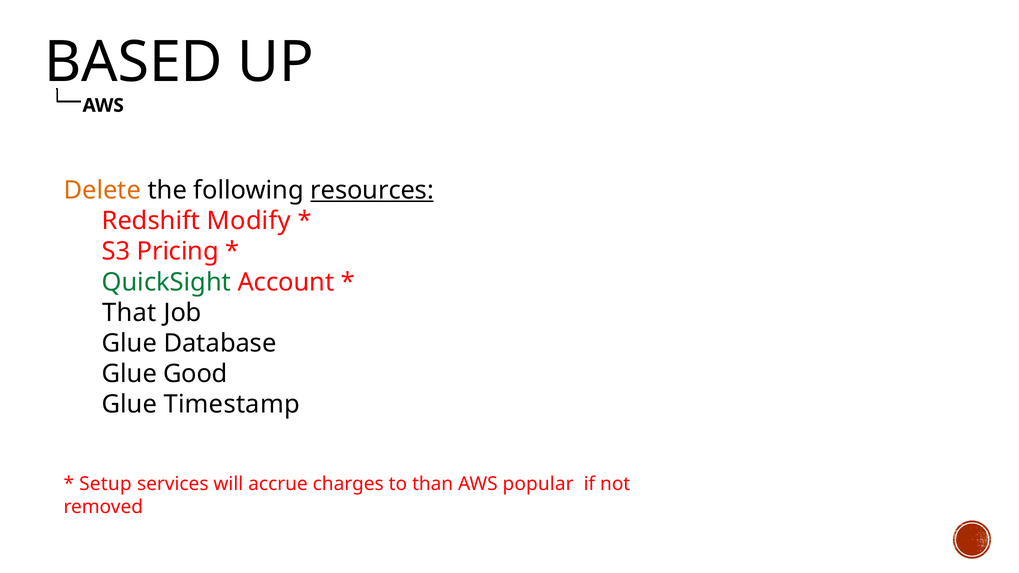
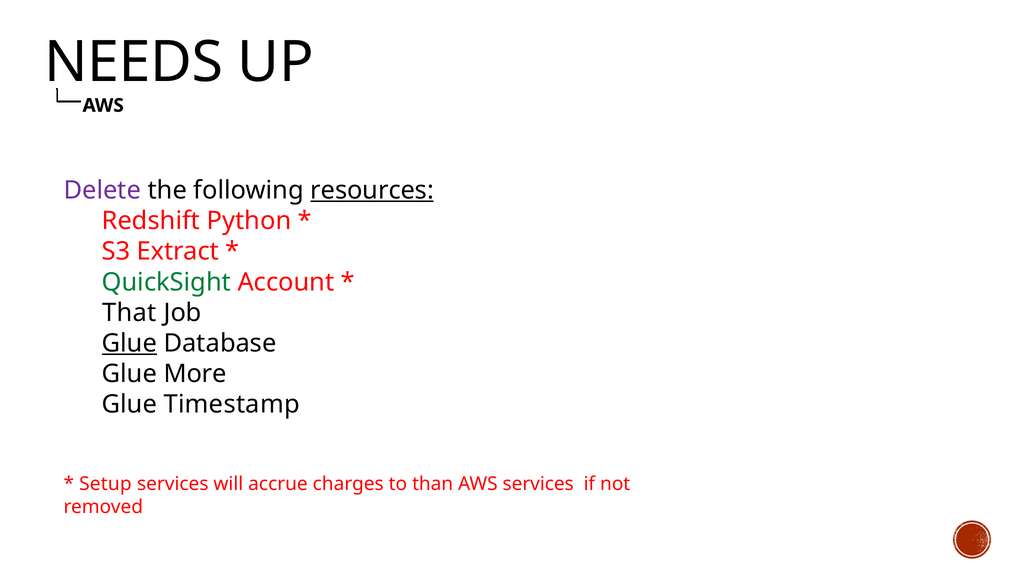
BASED: BASED -> NEEDS
Delete colour: orange -> purple
Modify: Modify -> Python
Pricing: Pricing -> Extract
Glue at (129, 343) underline: none -> present
Good: Good -> More
AWS popular: popular -> services
